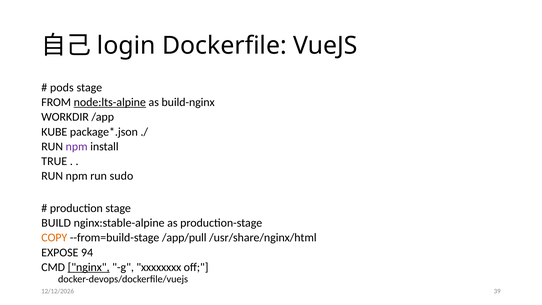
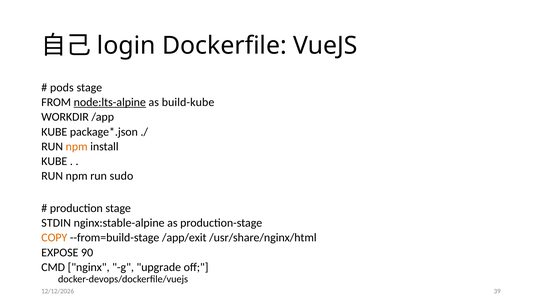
build-nginx: build-nginx -> build-kube
npm at (77, 146) colour: purple -> orange
TRUE at (54, 161): TRUE -> KUBE
BUILD: BUILD -> STDIN
/app/pull: /app/pull -> /app/exit
94: 94 -> 90
nginx underline: present -> none
xxxxxxxx: xxxxxxxx -> upgrade
